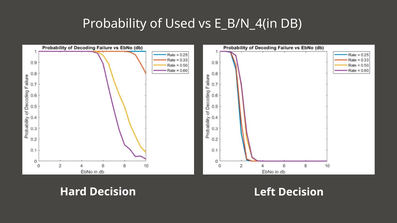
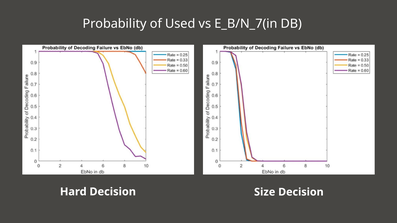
E_B/N_4(in: E_B/N_4(in -> E_B/N_7(in
Left: Left -> Size
